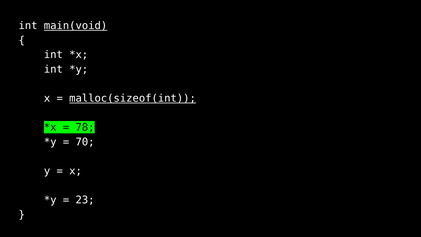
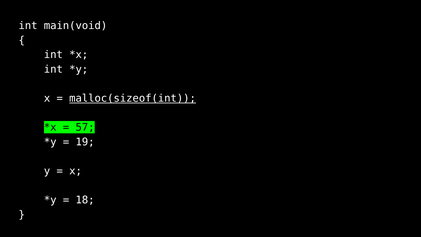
main(void underline: present -> none
78: 78 -> 57
70: 70 -> 19
23: 23 -> 18
